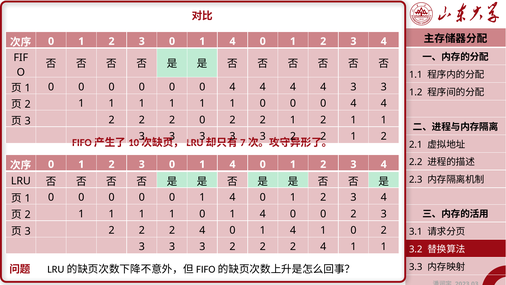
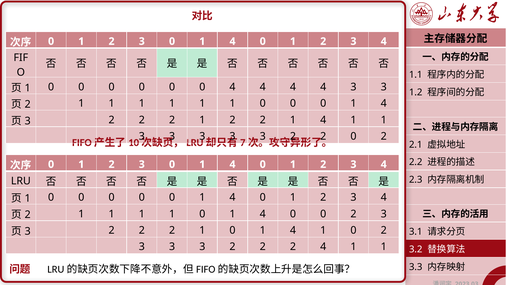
4 at (353, 103): 4 -> 1
0 at (202, 120): 0 -> 1
2 at (323, 120): 2 -> 4
1 at (353, 136): 1 -> 0
4 at (202, 230): 4 -> 1
